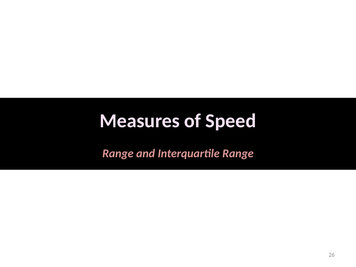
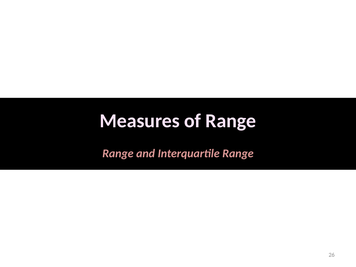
of Speed: Speed -> Range
